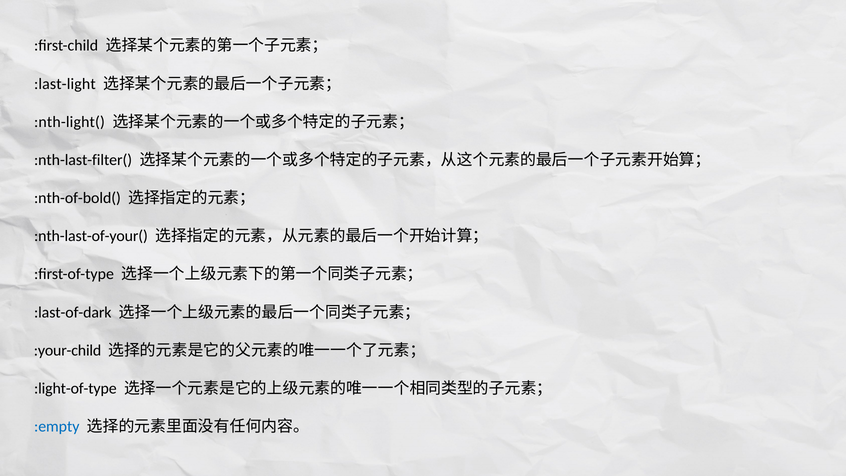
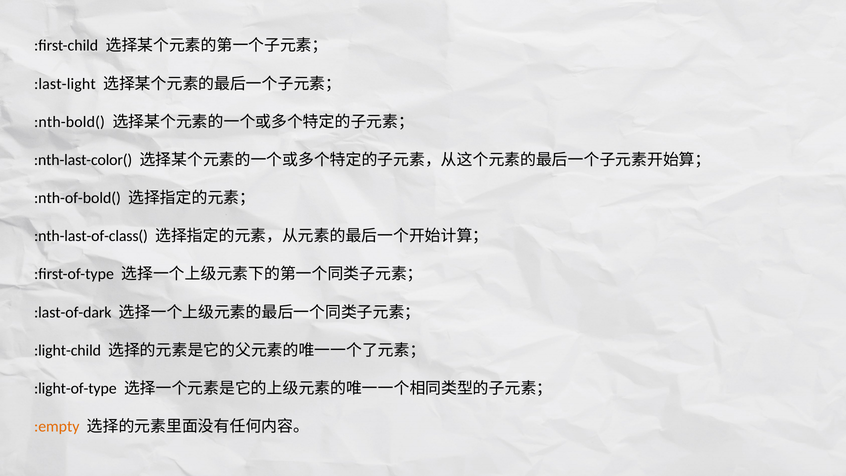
:nth-light(: :nth-light( -> :nth-bold(
:nth-last-filter(: :nth-last-filter( -> :nth-last-color(
:nth-last-of-your(: :nth-last-of-your( -> :nth-last-of-class(
:your-child: :your-child -> :light-child
:empty colour: blue -> orange
